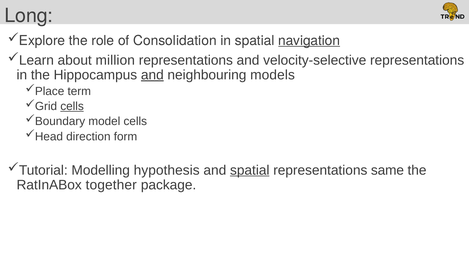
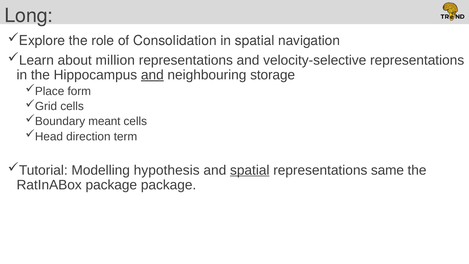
navigation underline: present -> none
models: models -> storage
term: term -> form
cells at (72, 106) underline: present -> none
model: model -> meant
form: form -> term
RatInABox together: together -> package
